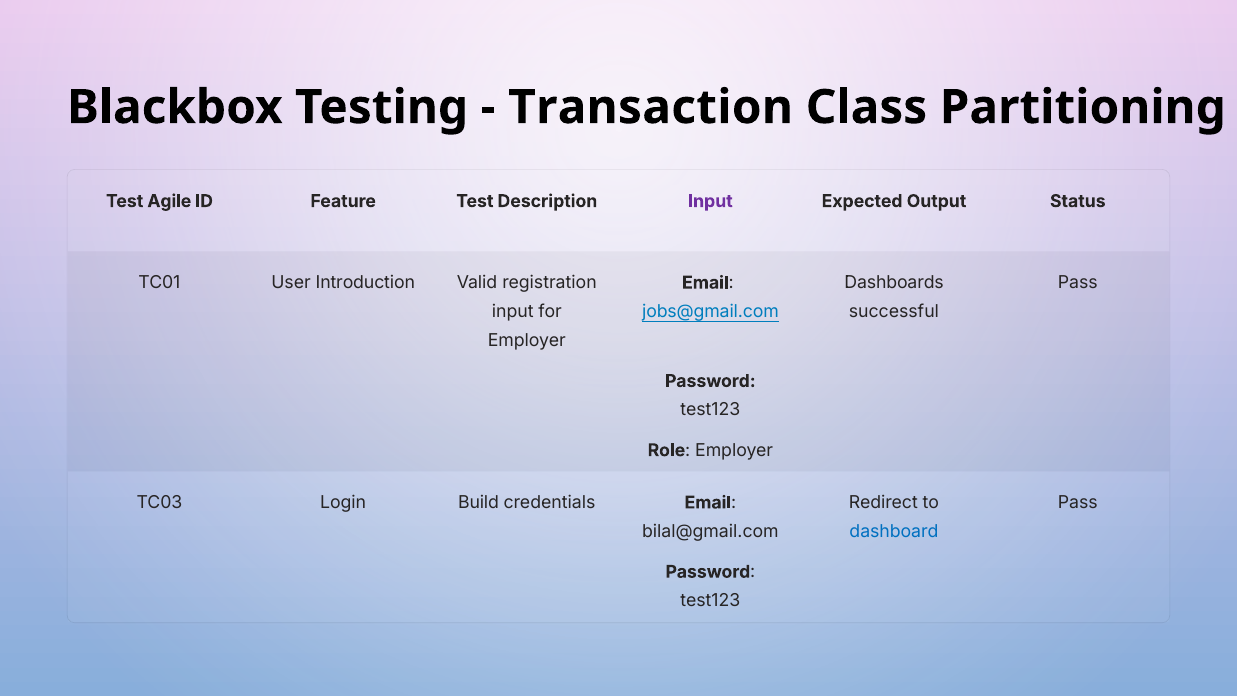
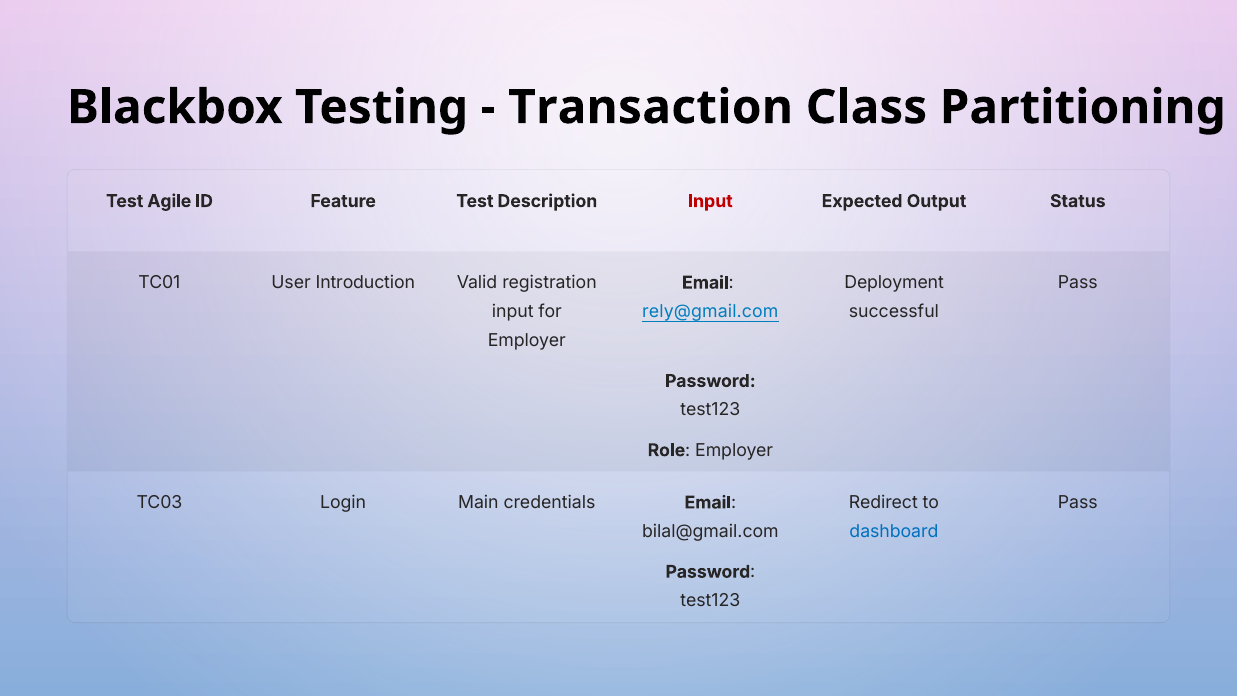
Input at (710, 201) colour: purple -> red
Dashboards: Dashboards -> Deployment
jobs@gmail.com: jobs@gmail.com -> rely@gmail.com
Build: Build -> Main
